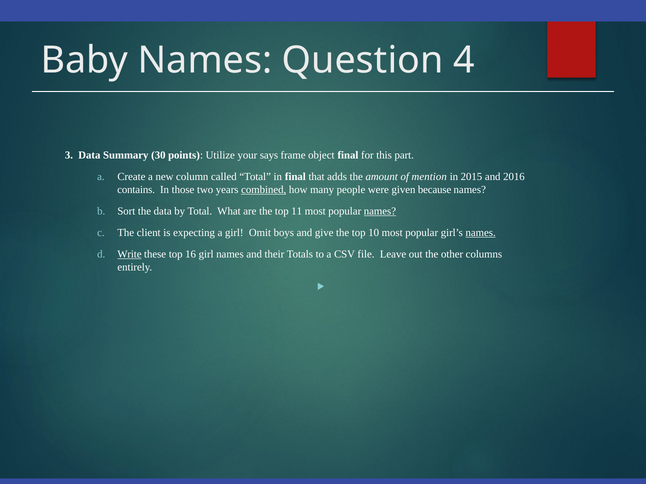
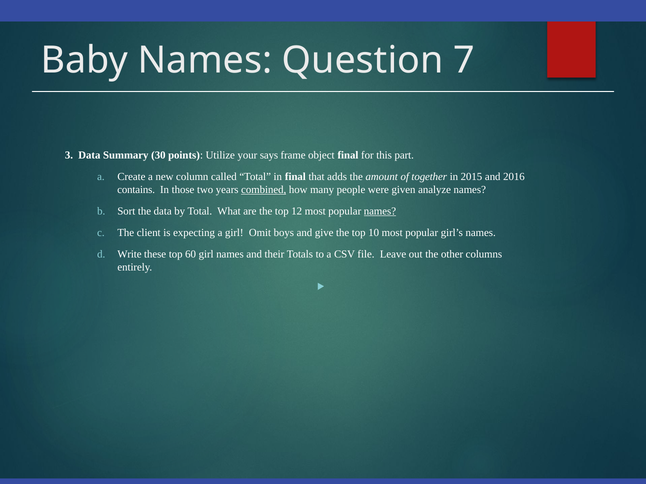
4: 4 -> 7
mention: mention -> together
because: because -> analyze
11: 11 -> 12
names at (481, 233) underline: present -> none
Write underline: present -> none
16: 16 -> 60
